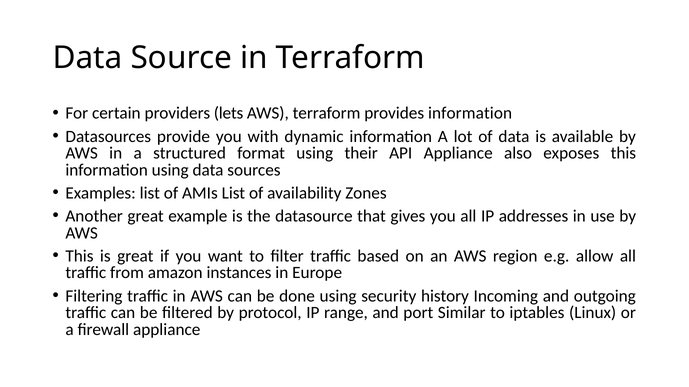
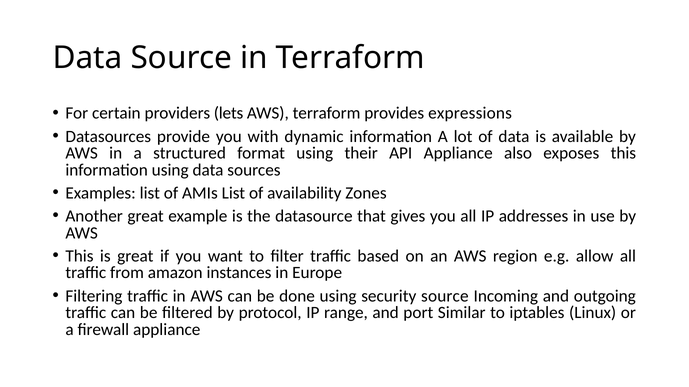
provides information: information -> expressions
security history: history -> source
